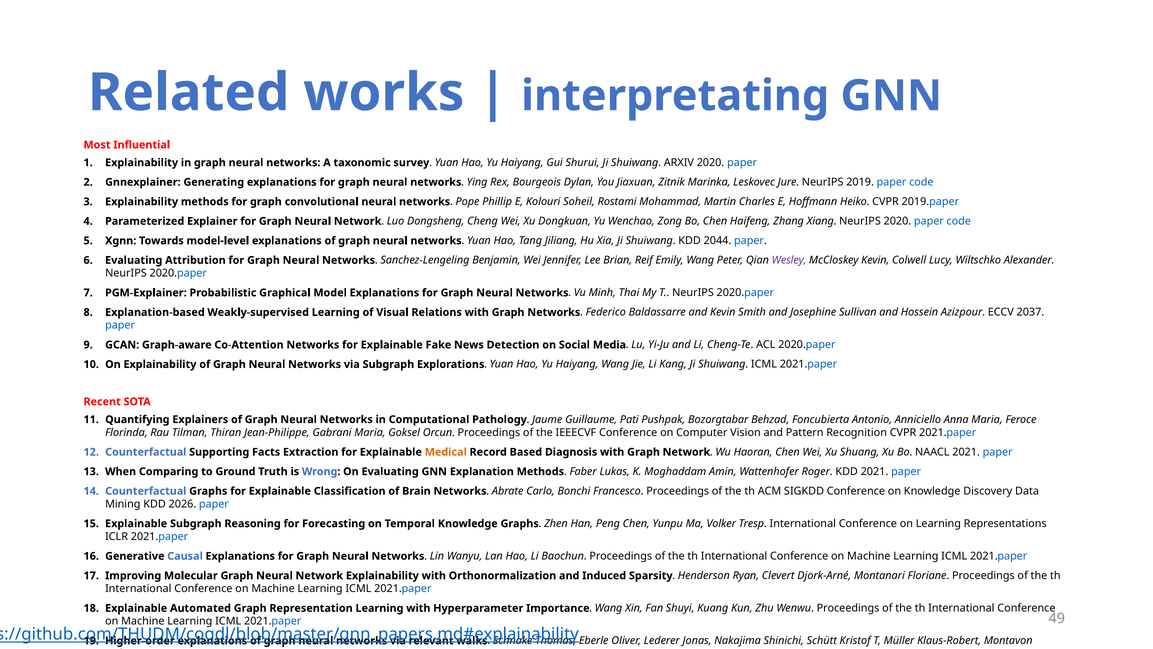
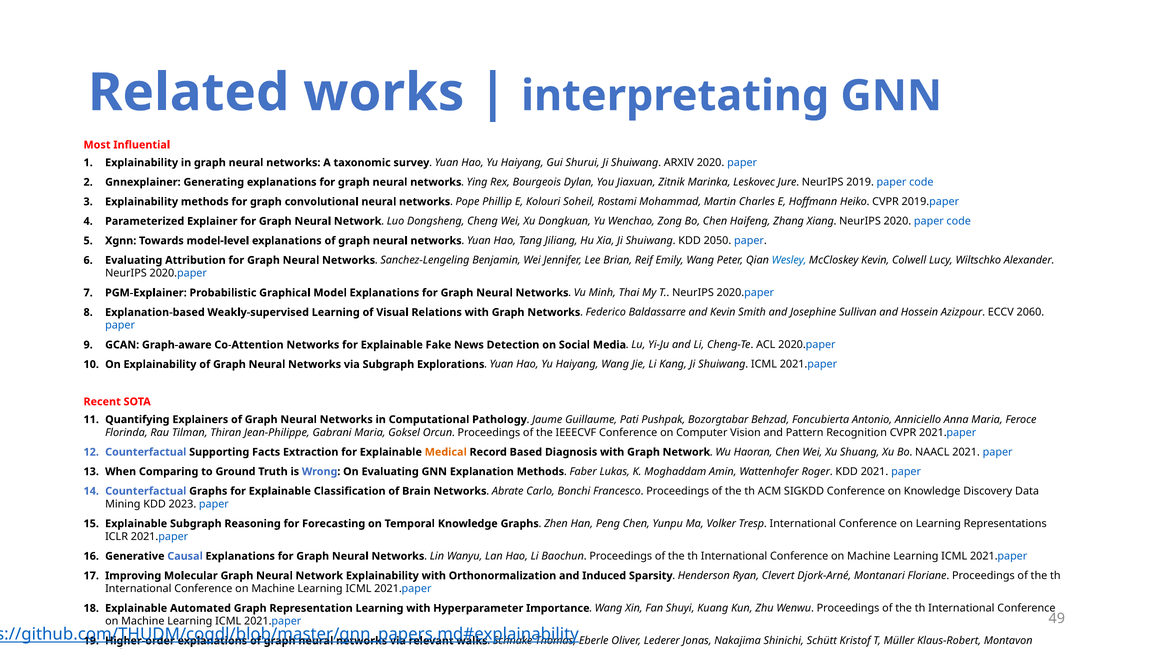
2044: 2044 -> 2050
Wesley colour: purple -> blue
2037: 2037 -> 2060
2026: 2026 -> 2023
